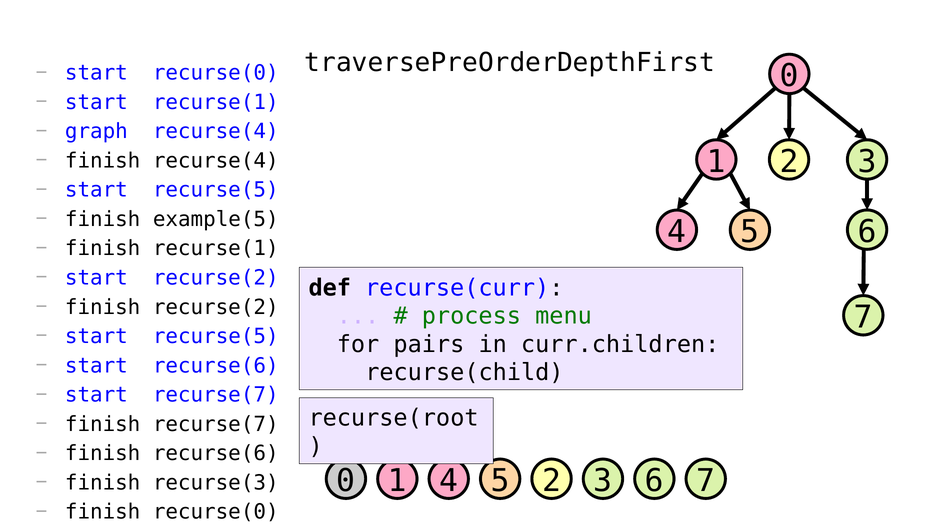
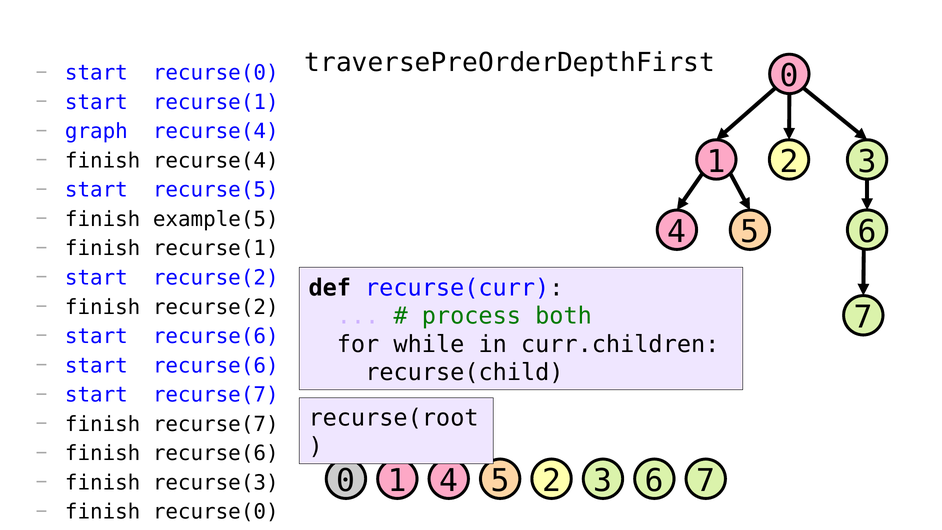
menu: menu -> both
recurse(5 at (216, 336): recurse(5 -> recurse(6
pairs: pairs -> while
